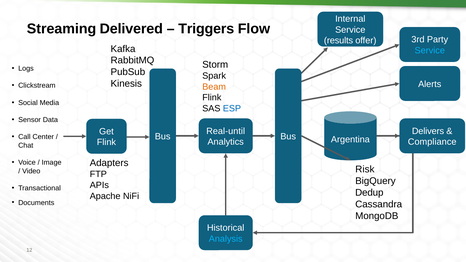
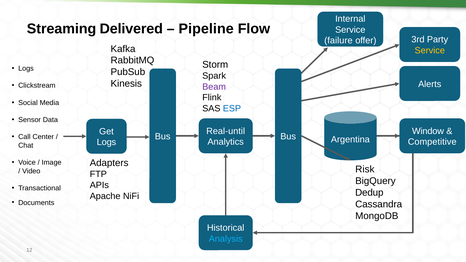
Triggers: Triggers -> Pipeline
results: results -> failure
Service at (430, 51) colour: light blue -> yellow
Beam colour: orange -> purple
Delivers: Delivers -> Window
Compliance: Compliance -> Competitive
Flink at (106, 142): Flink -> Logs
